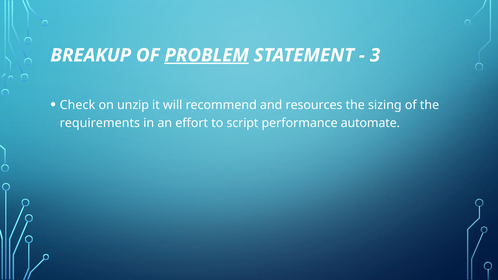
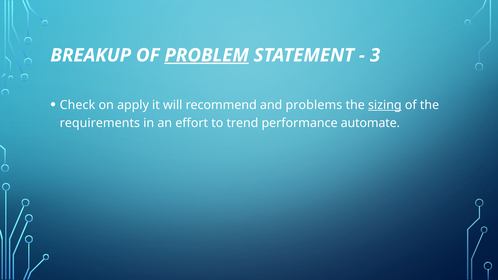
unzip: unzip -> apply
resources: resources -> problems
sizing underline: none -> present
script: script -> trend
